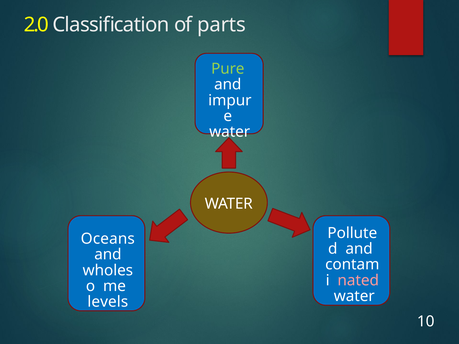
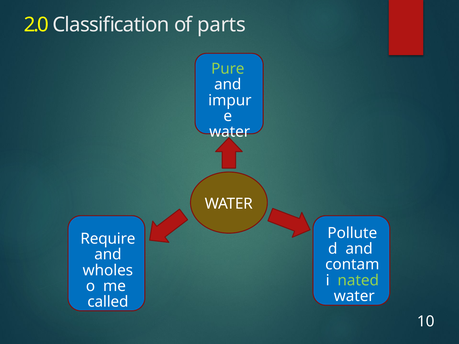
Oceans: Oceans -> Require
nated colour: pink -> light green
levels: levels -> called
